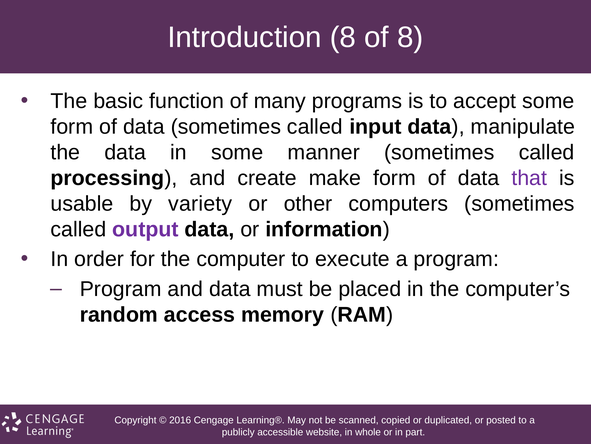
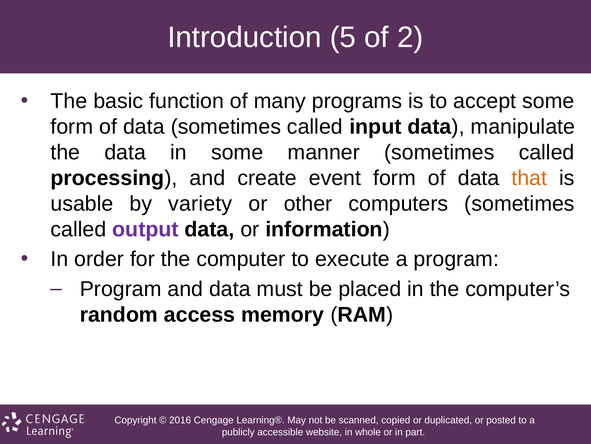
Introduction 8: 8 -> 5
of 8: 8 -> 2
make: make -> event
that colour: purple -> orange
